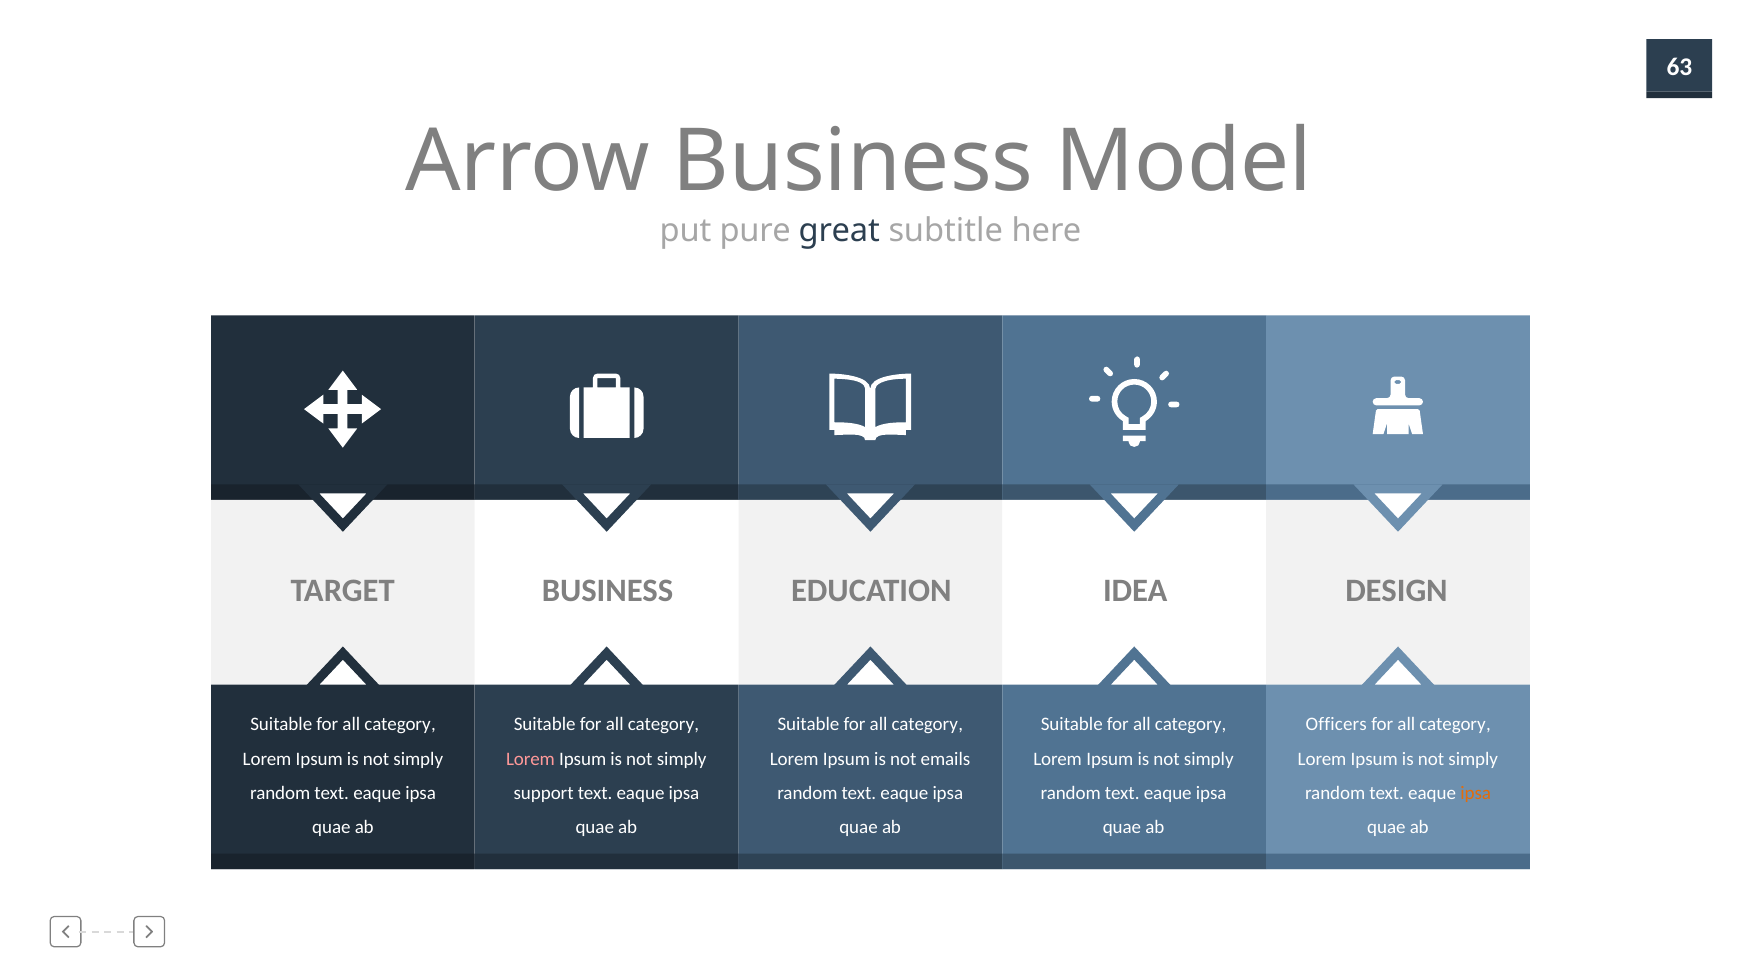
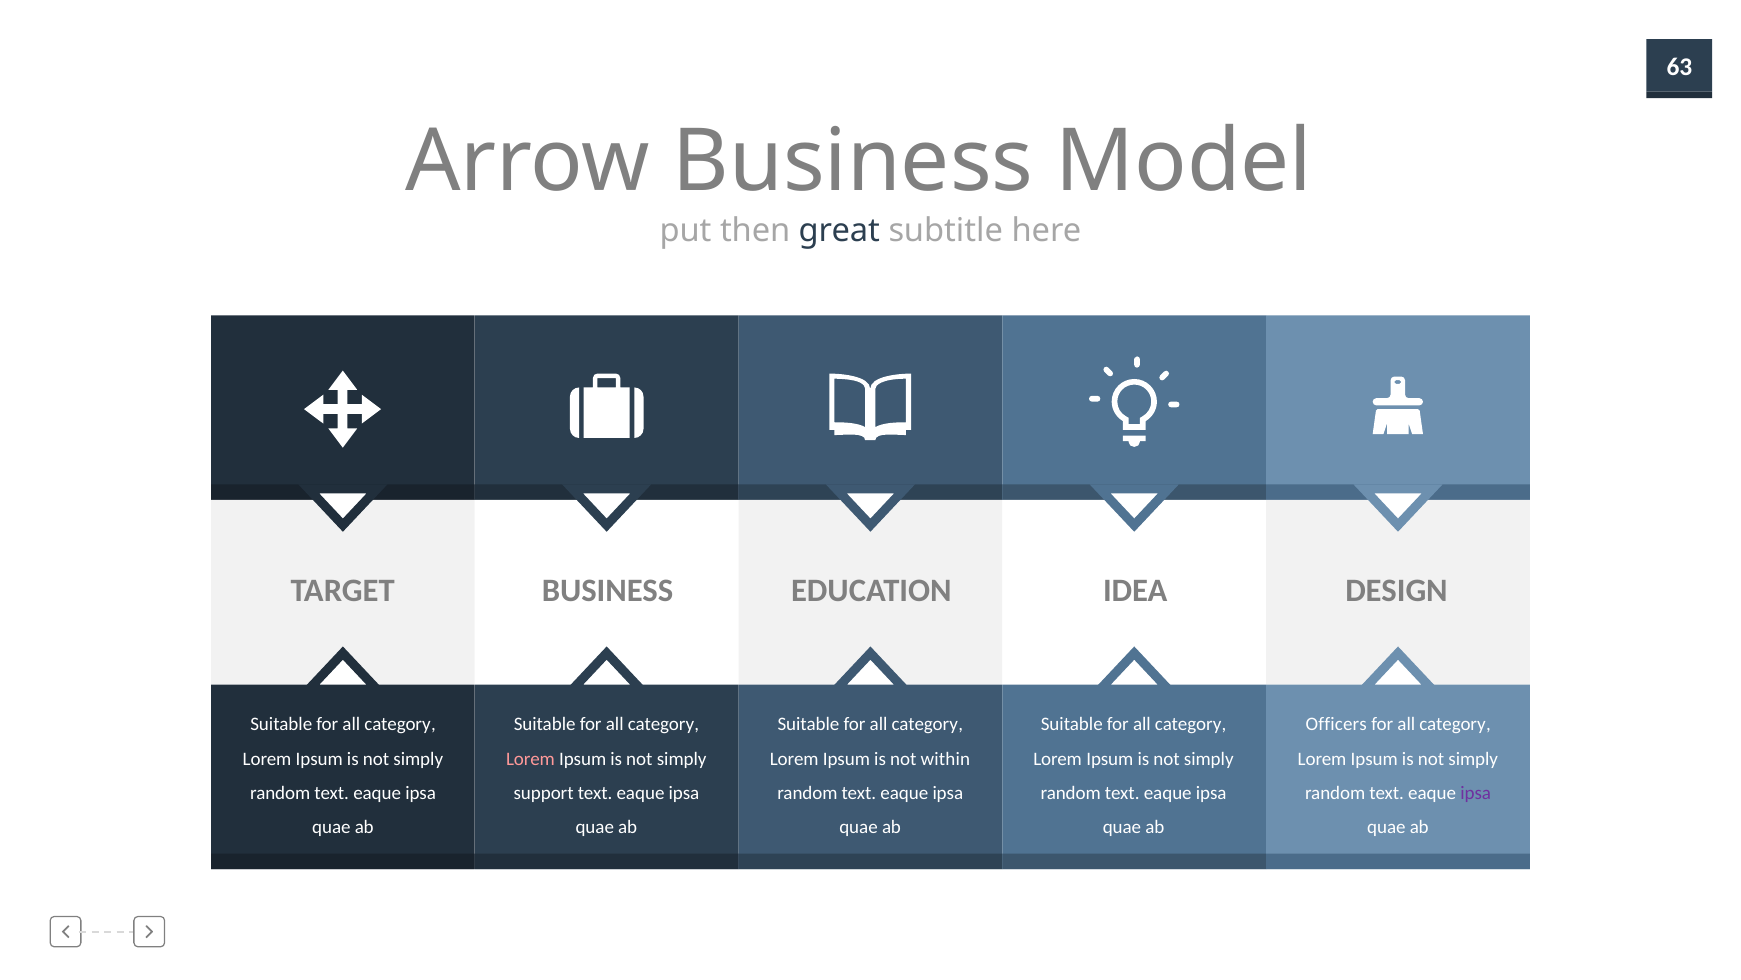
pure: pure -> then
emails: emails -> within
ipsa at (1476, 792) colour: orange -> purple
